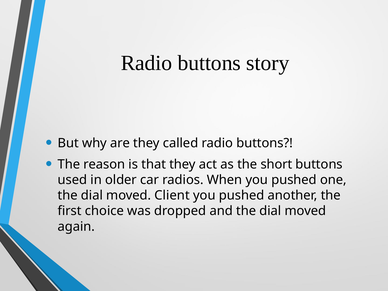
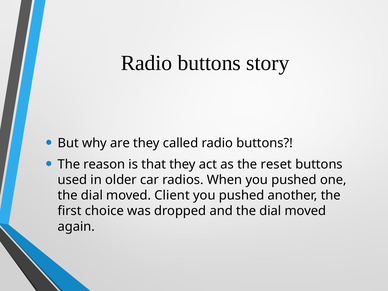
short: short -> reset
